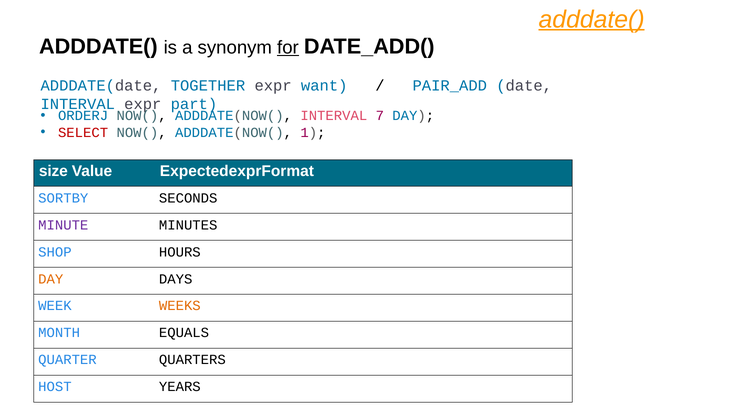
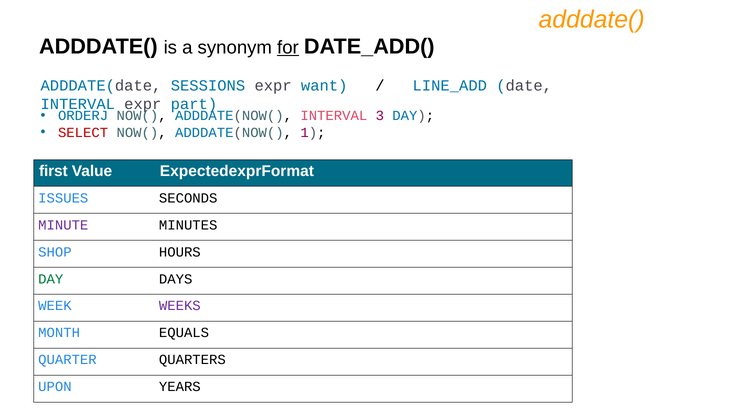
adddate( at (592, 19) underline: present -> none
TOGETHER: TOGETHER -> SESSIONS
PAIR_ADD: PAIR_ADD -> LINE_ADD
7: 7 -> 3
size: size -> first
SORTBY: SORTBY -> ISSUES
DAY at (51, 279) colour: orange -> green
WEEKS colour: orange -> purple
HOST: HOST -> UPON
